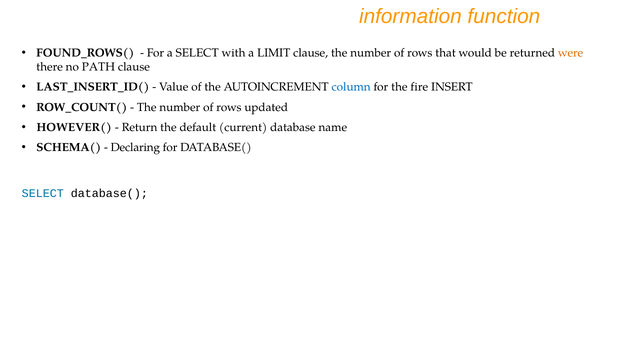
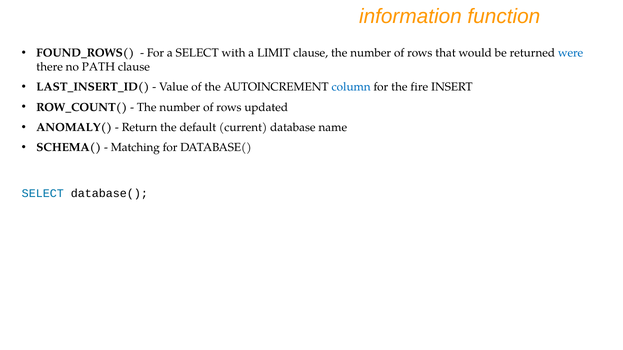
were colour: orange -> blue
HOWEVER(: HOWEVER( -> ANOMALY(
Declaring: Declaring -> Matching
